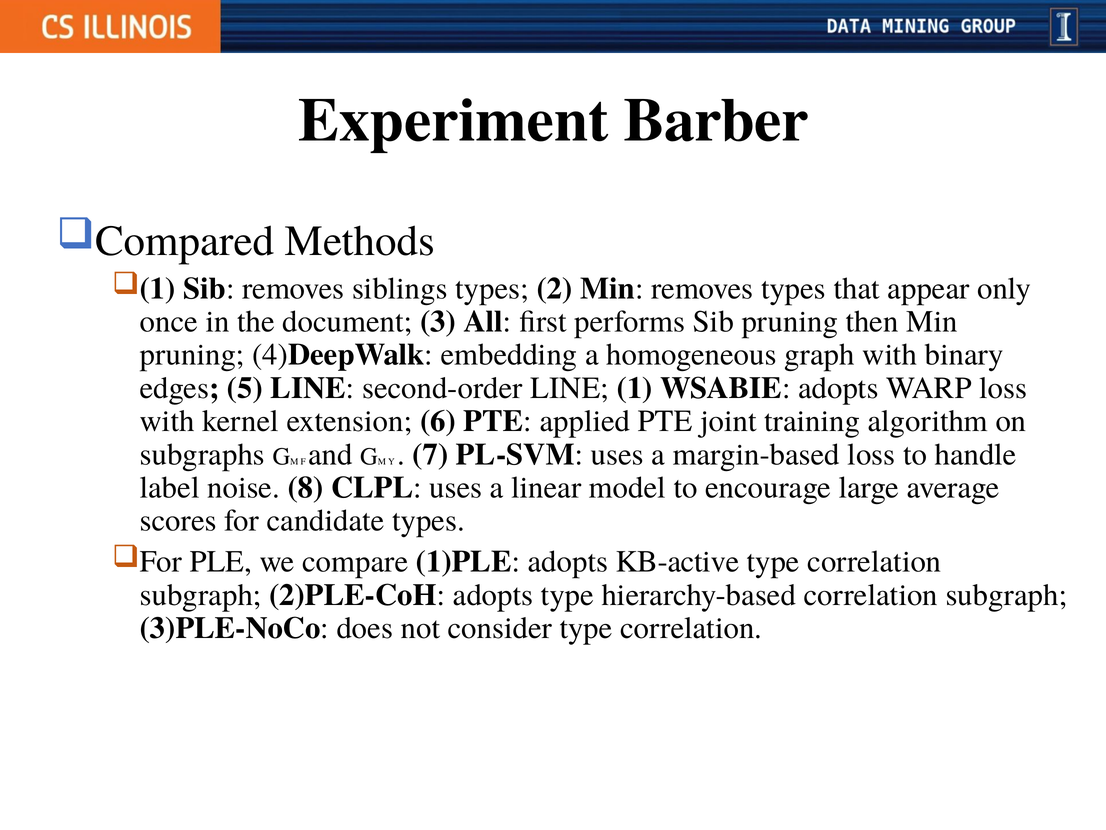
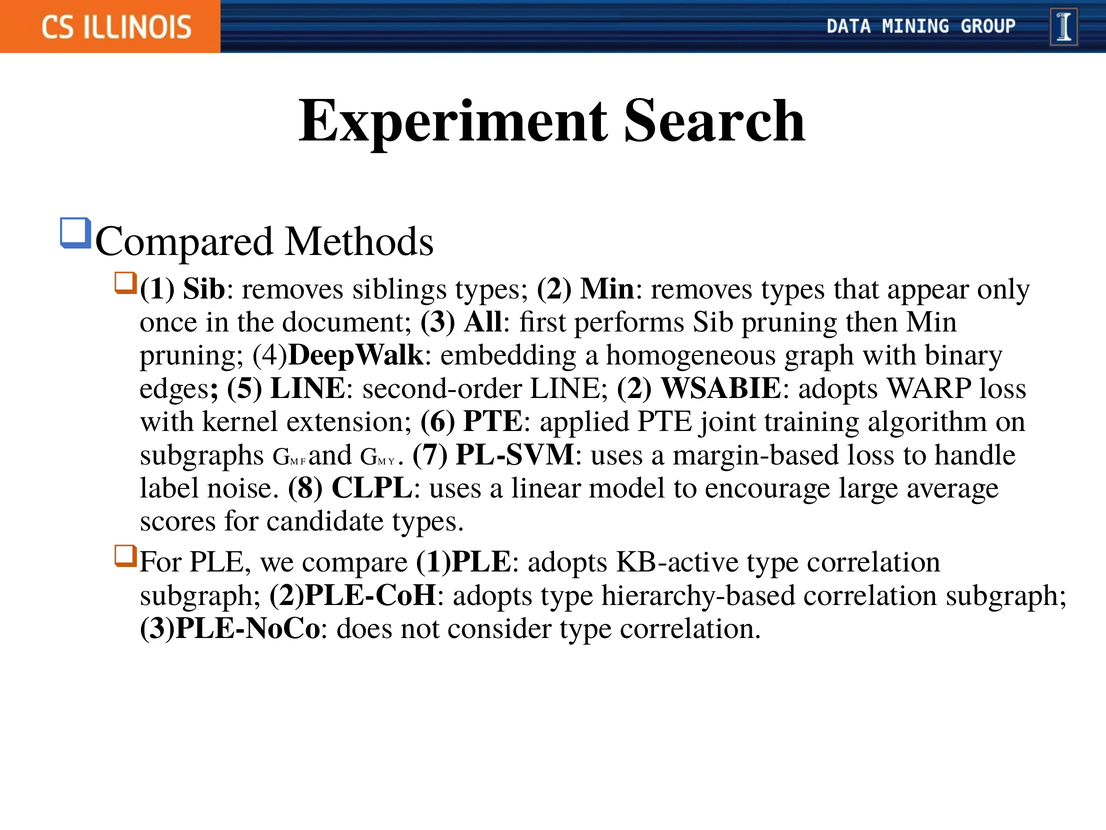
Barber: Barber -> Search
LINE 1: 1 -> 2
